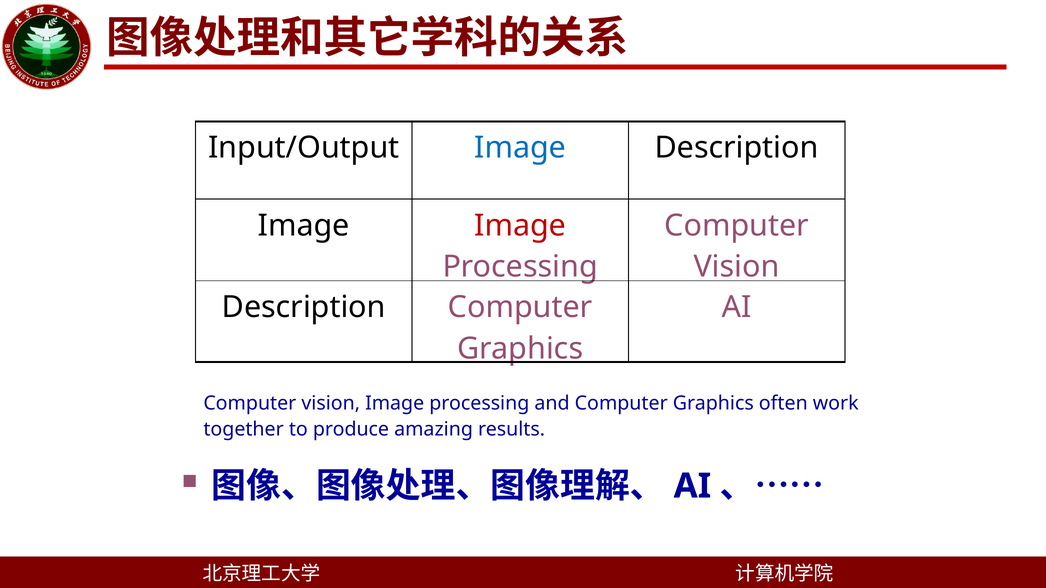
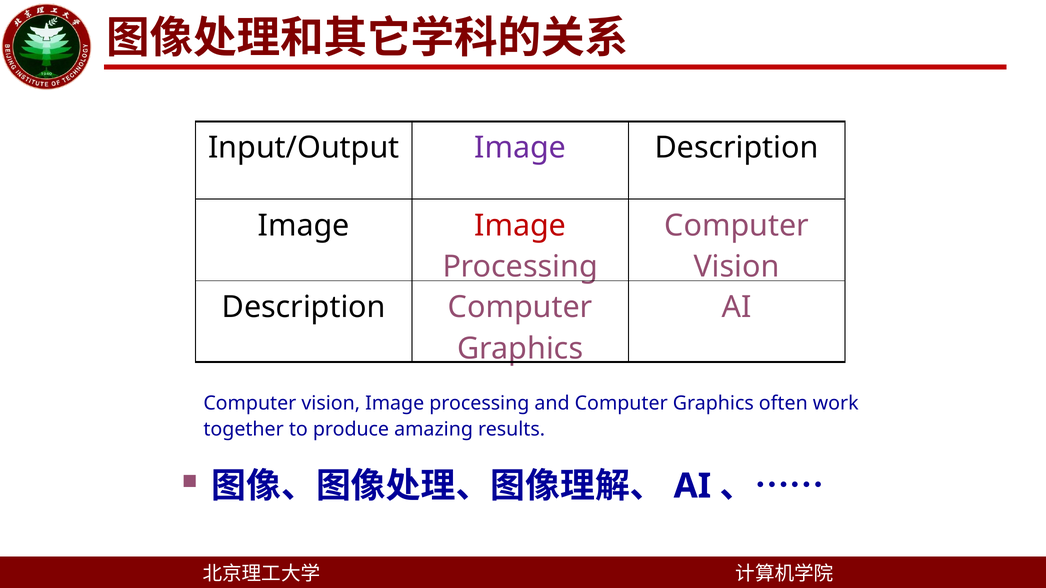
Image at (520, 148) colour: blue -> purple
